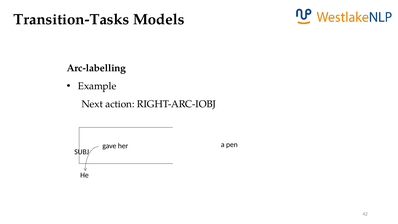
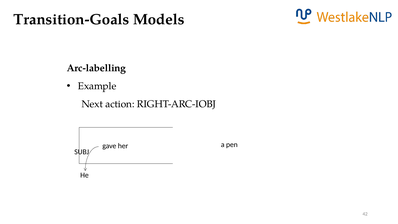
Transition-Tasks: Transition-Tasks -> Transition-Goals
